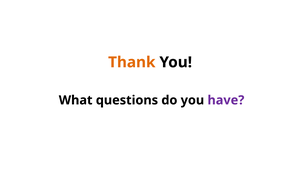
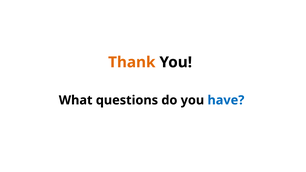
have colour: purple -> blue
